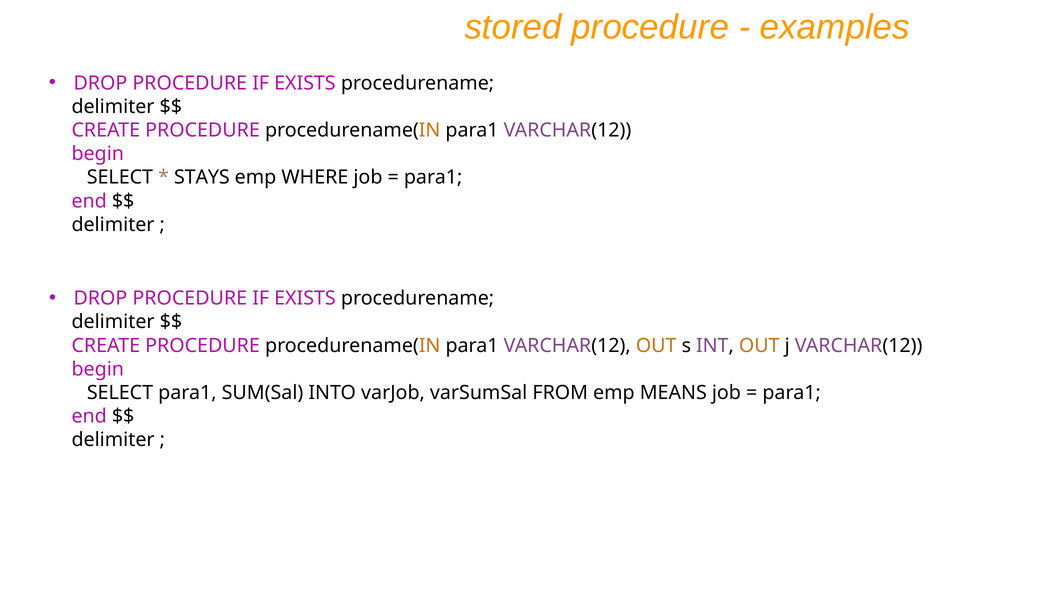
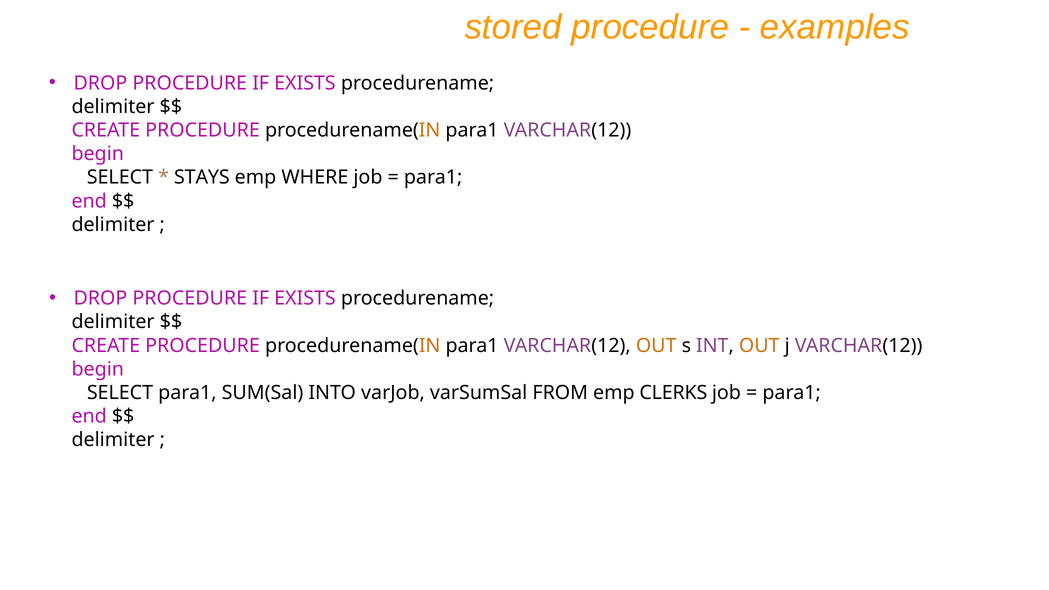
MEANS: MEANS -> CLERKS
